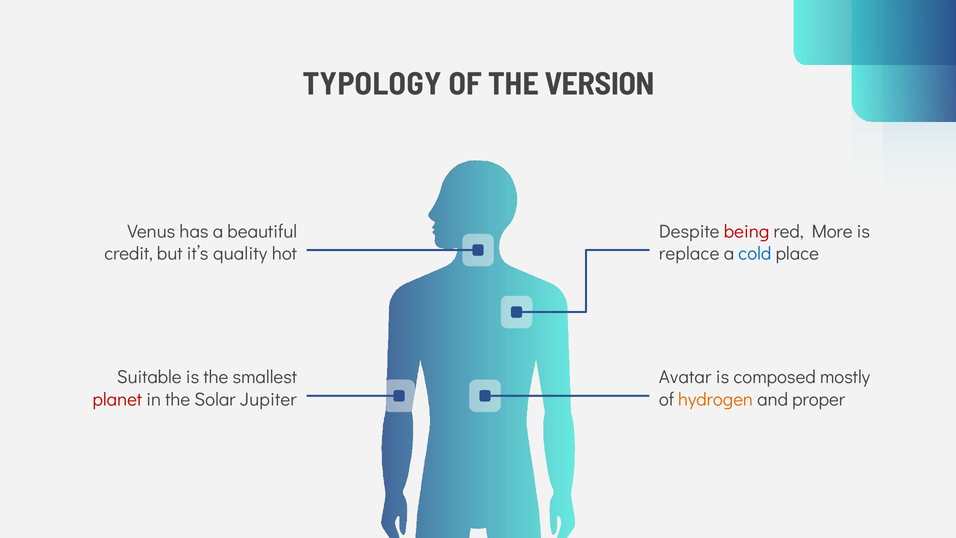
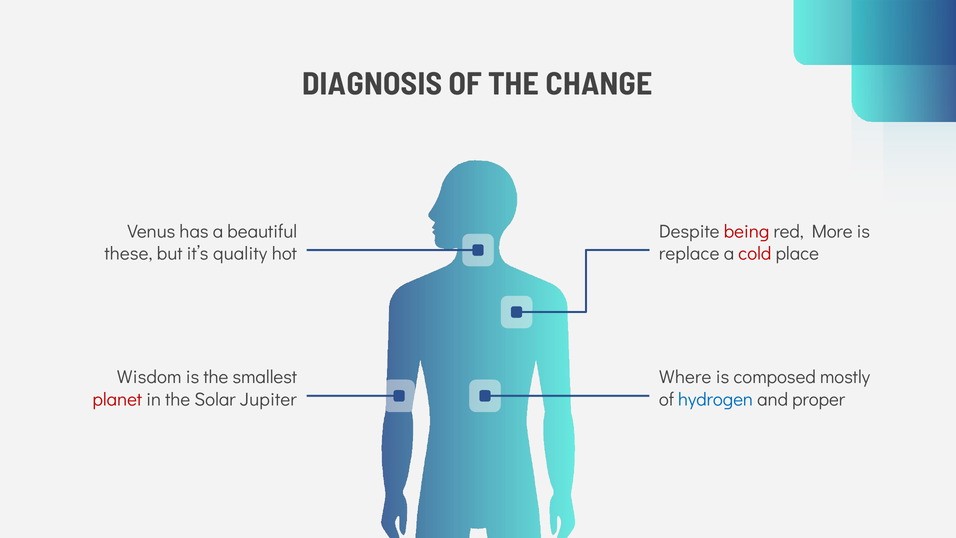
TYPOLOGY: TYPOLOGY -> DIAGNOSIS
VERSION: VERSION -> CHANGE
credit: credit -> these
cold colour: blue -> red
Suitable: Suitable -> Wisdom
Avatar: Avatar -> Where
hydrogen colour: orange -> blue
